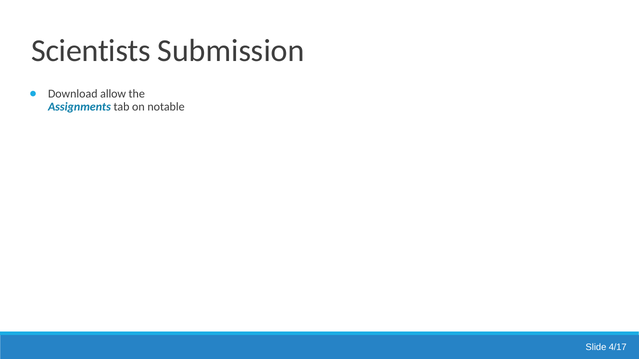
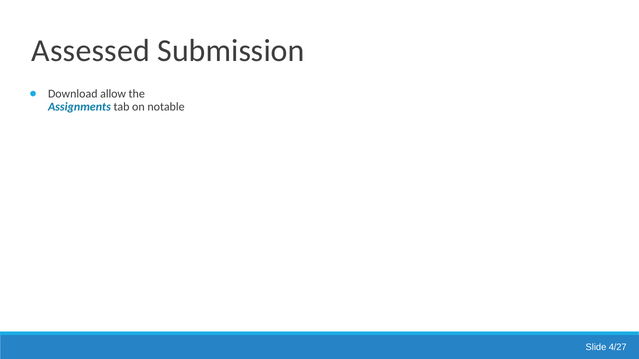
Scientists: Scientists -> Assessed
4/17: 4/17 -> 4/27
